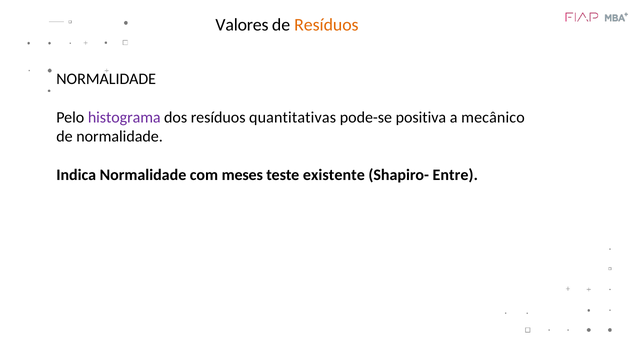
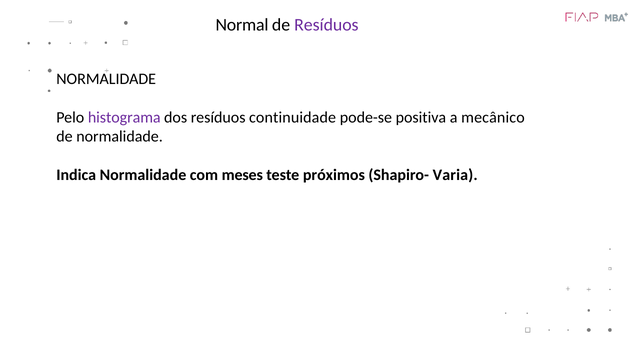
Valores: Valores -> Normal
Resíduos at (326, 25) colour: orange -> purple
quantitativas: quantitativas -> continuidade
existente: existente -> próximos
Entre: Entre -> Varia
